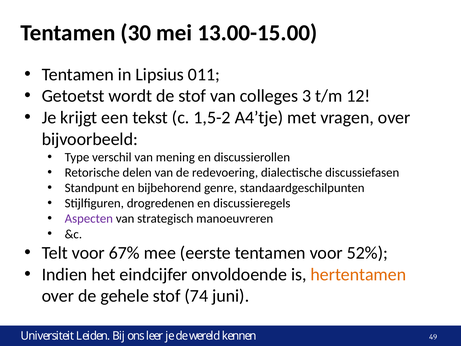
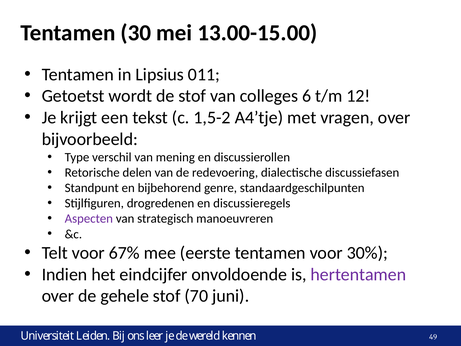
3: 3 -> 6
52%: 52% -> 30%
hertentamen colour: orange -> purple
74: 74 -> 70
